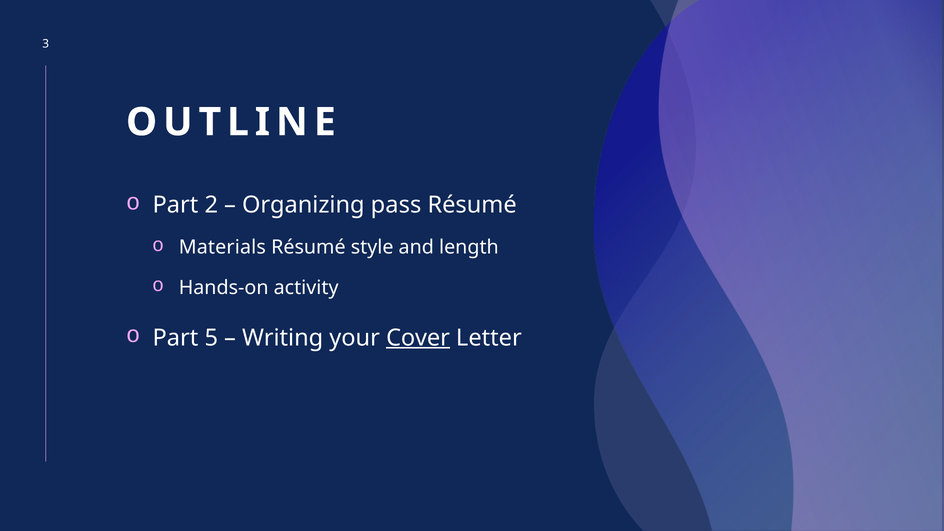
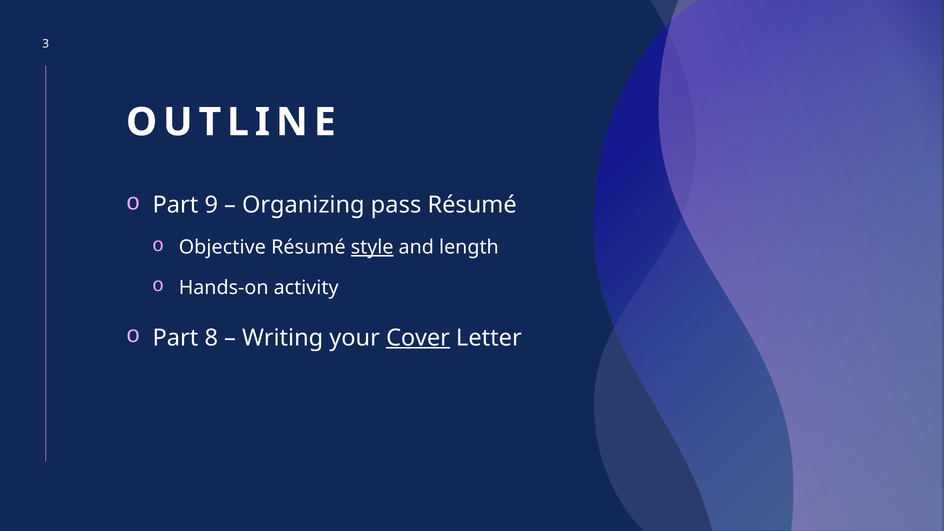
2: 2 -> 9
Materials: Materials -> Objective
style underline: none -> present
5: 5 -> 8
